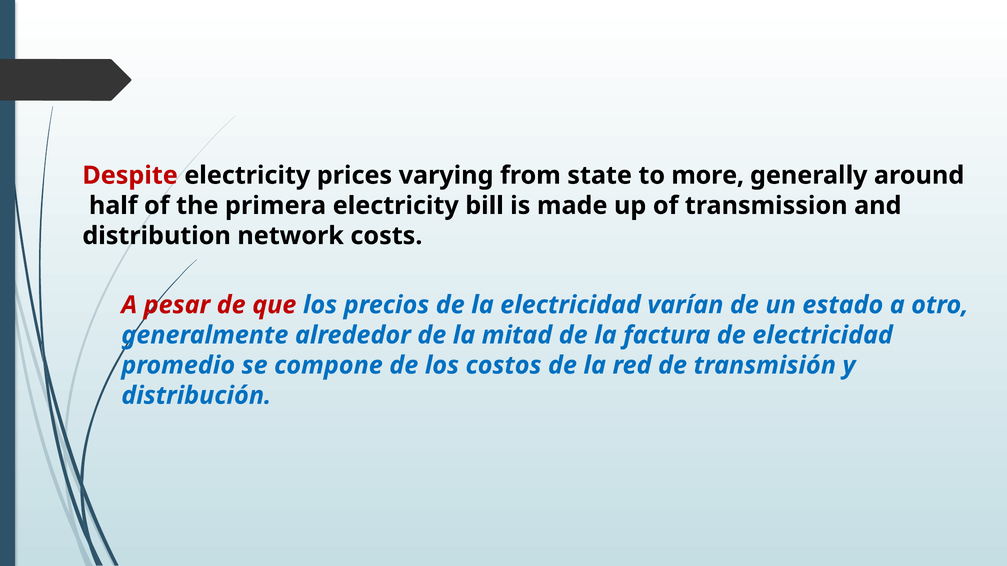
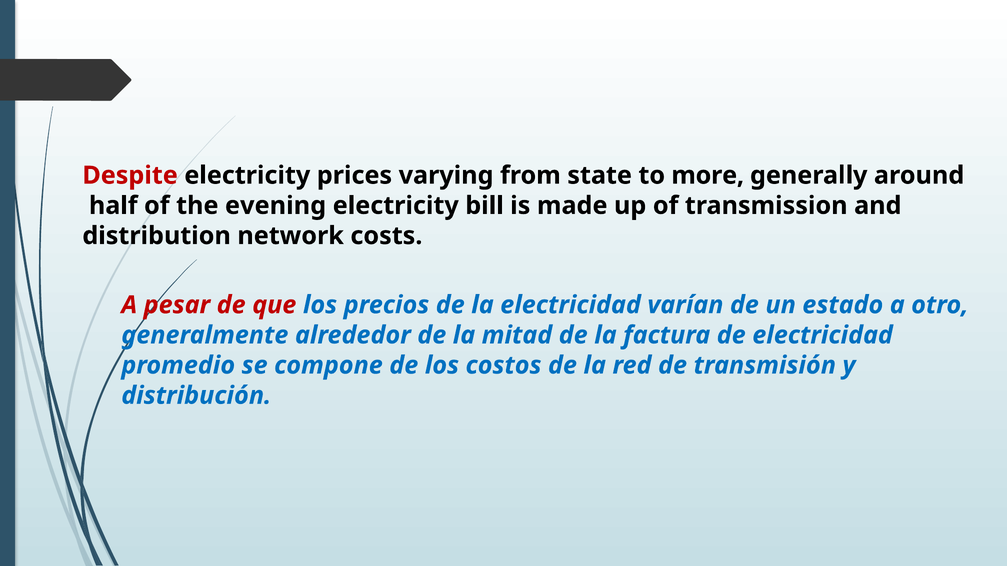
primera: primera -> evening
